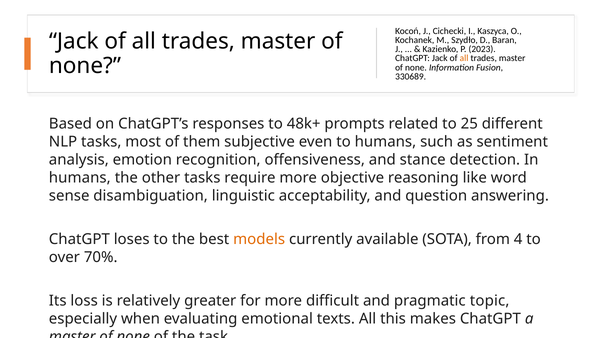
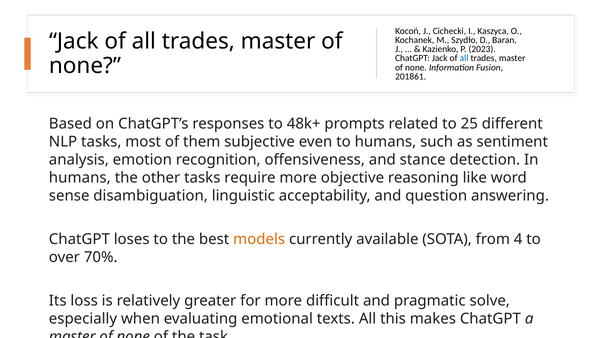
all at (464, 58) colour: orange -> blue
330689: 330689 -> 201861
topic: topic -> solve
